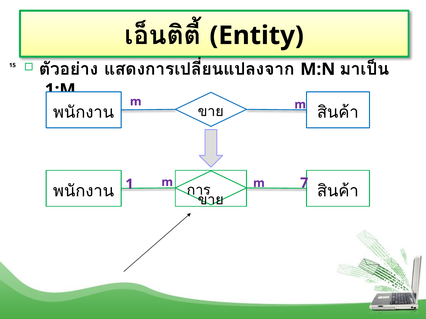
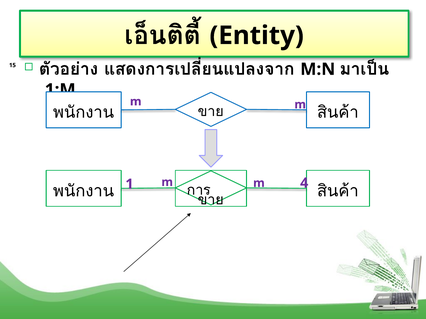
7: 7 -> 4
